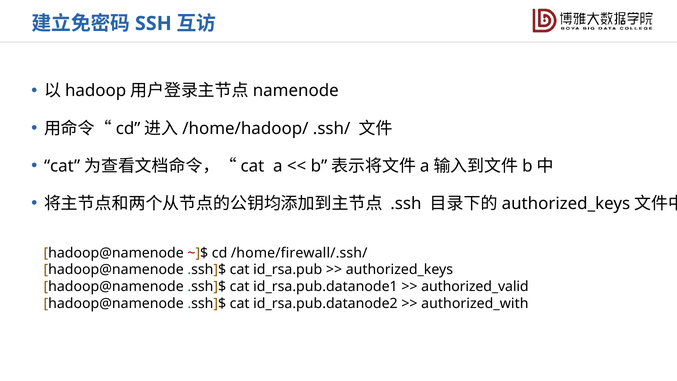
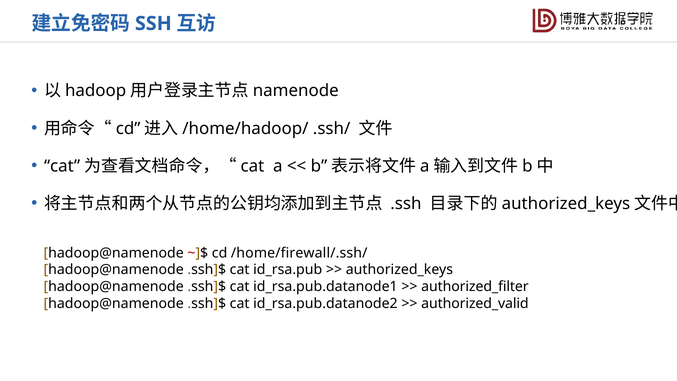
authorized_valid: authorized_valid -> authorized_filter
authorized_with: authorized_with -> authorized_valid
